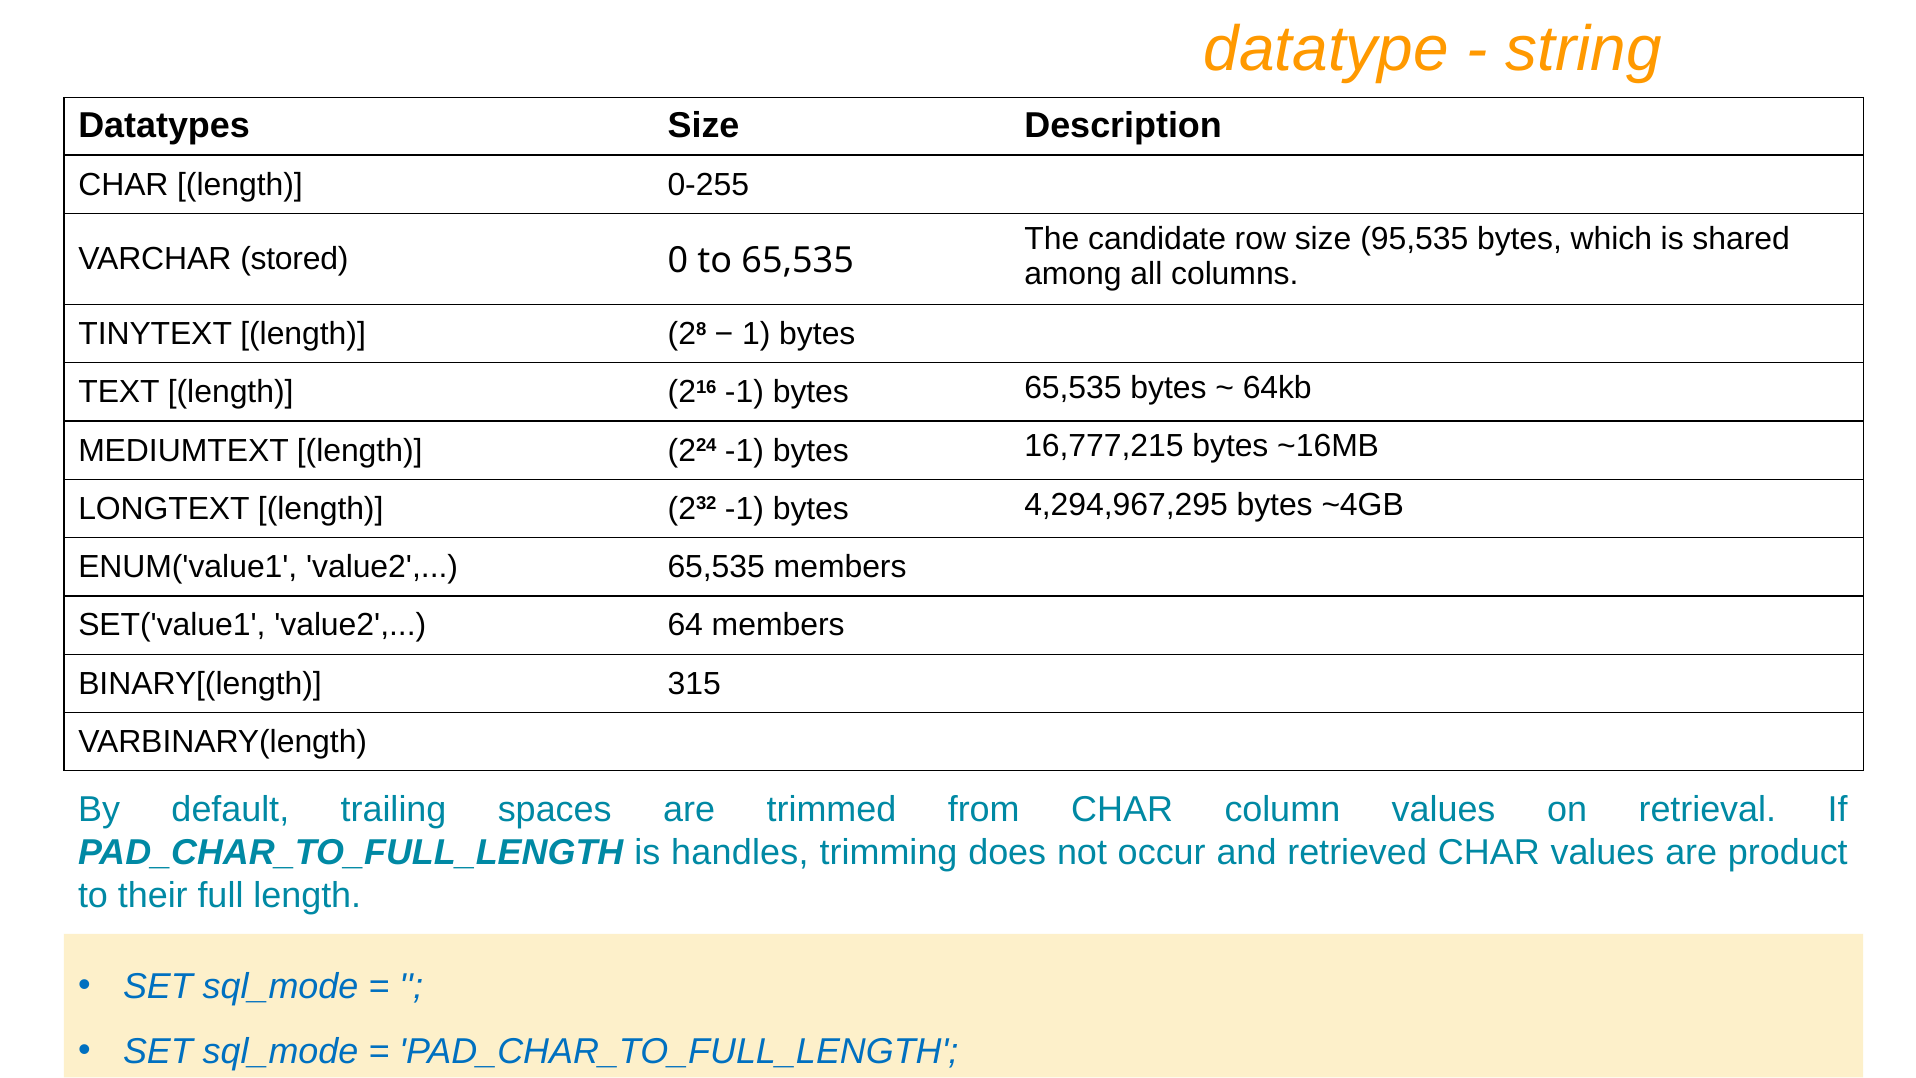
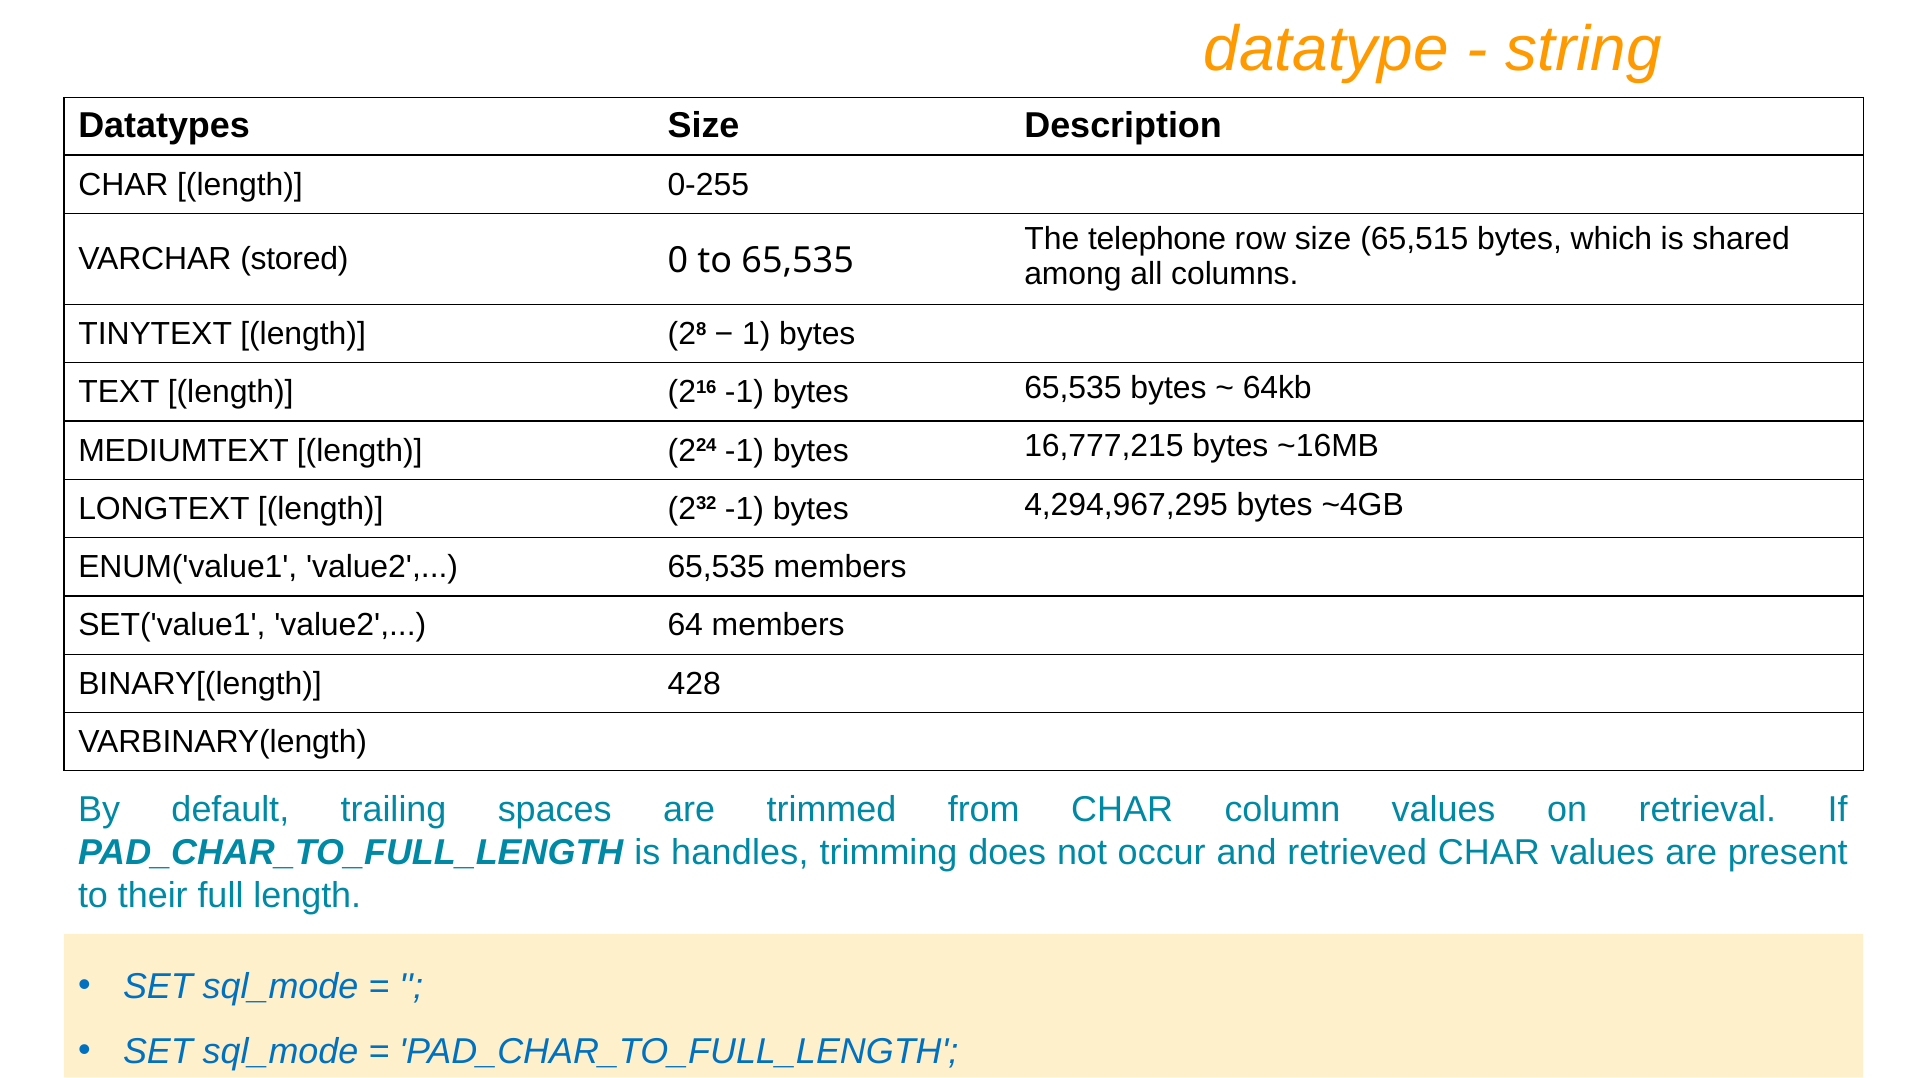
candidate: candidate -> telephone
95,535: 95,535 -> 65,515
315: 315 -> 428
product: product -> present
